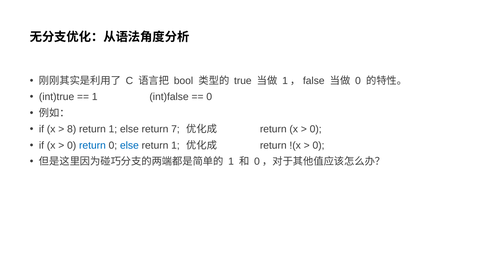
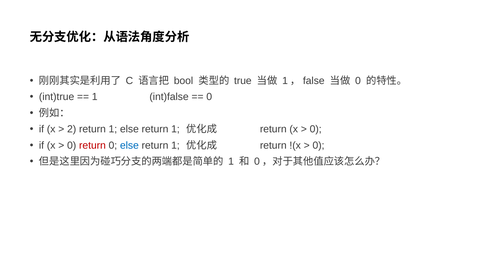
8: 8 -> 2
1 else return 7: 7 -> 1
return at (92, 145) colour: blue -> red
